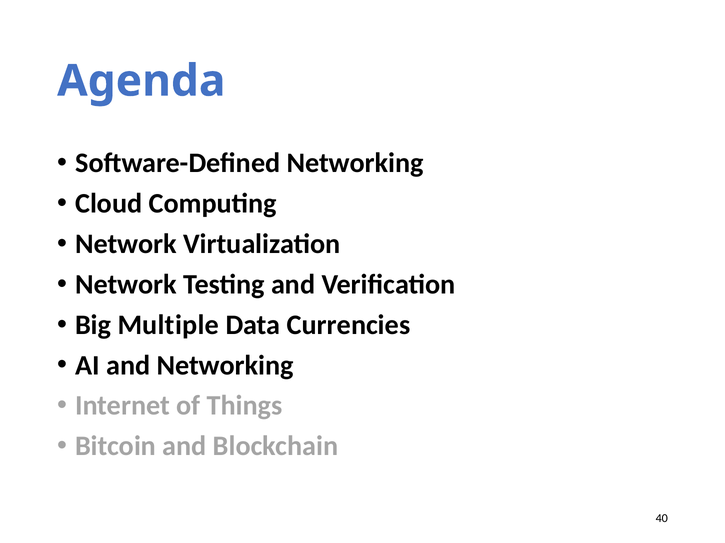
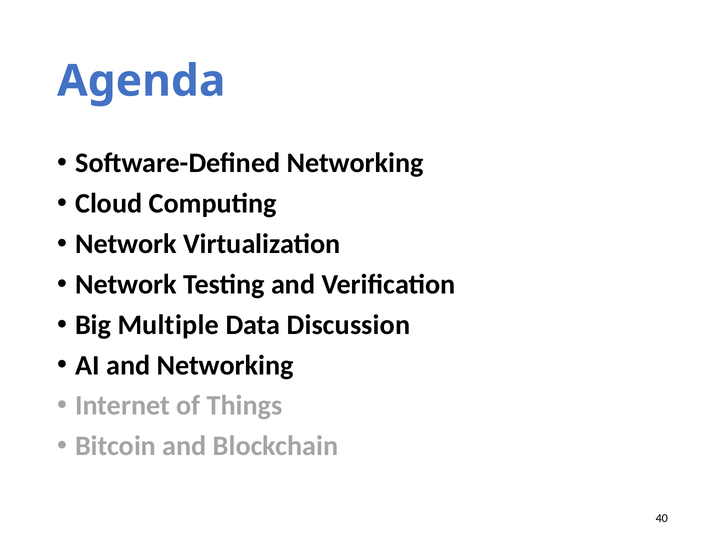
Currencies: Currencies -> Discussion
